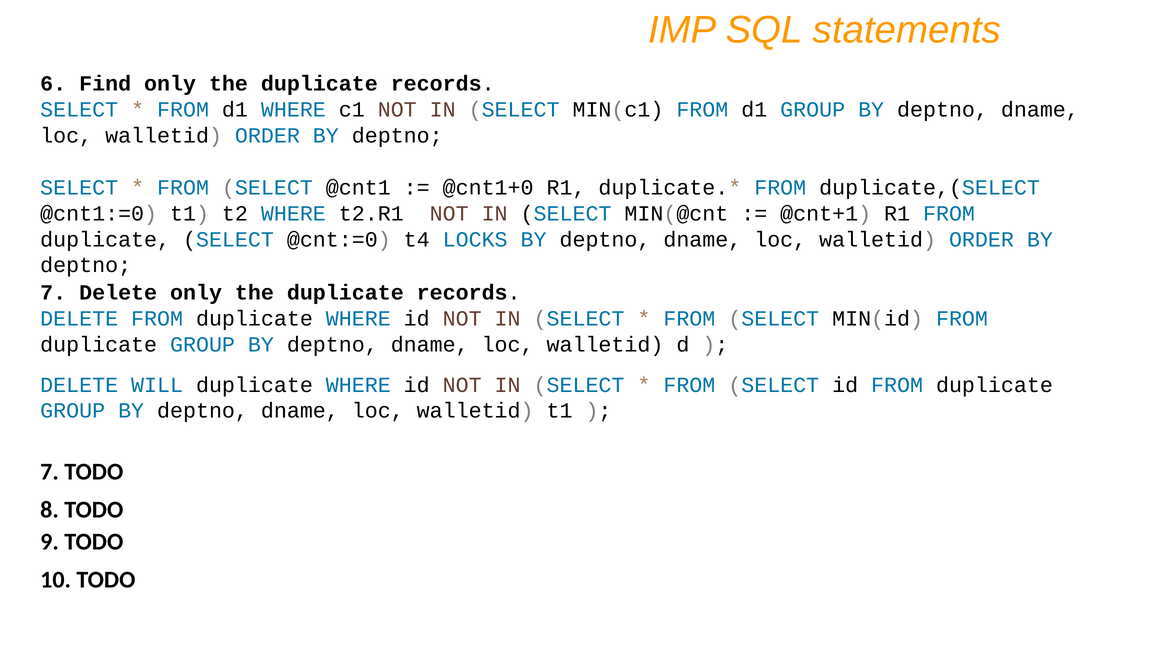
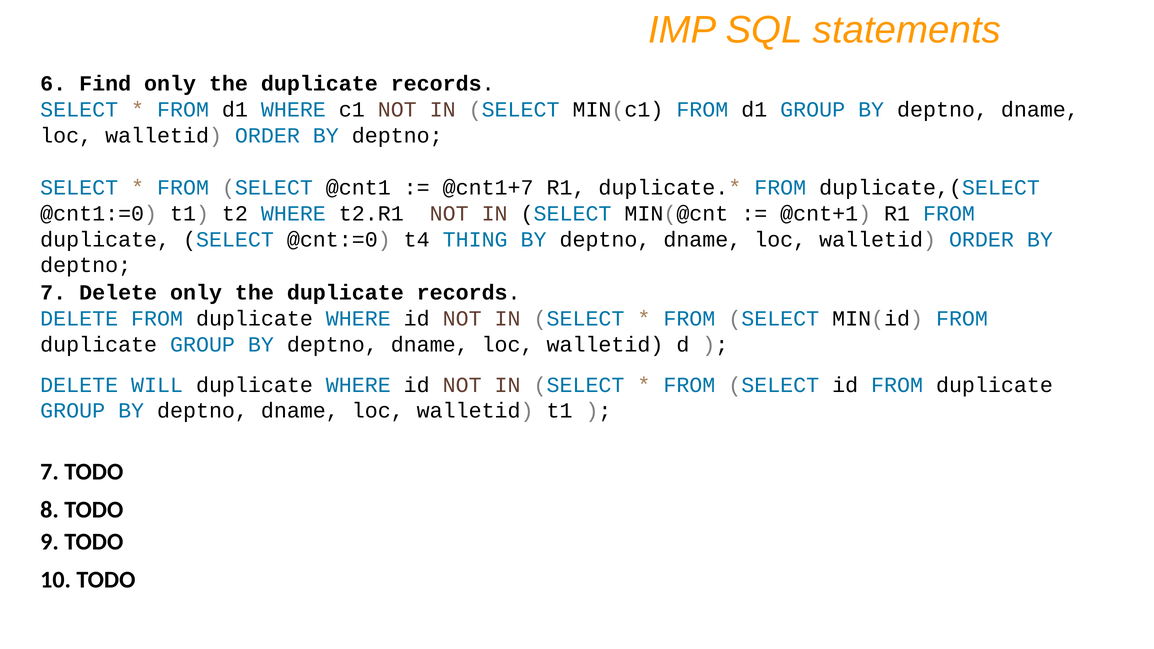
@cnt1+0: @cnt1+0 -> @cnt1+7
LOCKS: LOCKS -> THING
